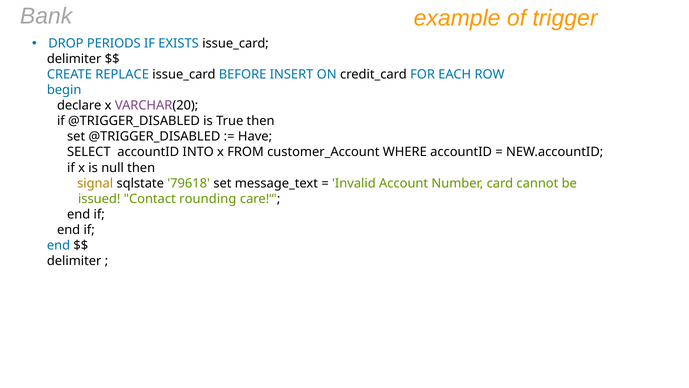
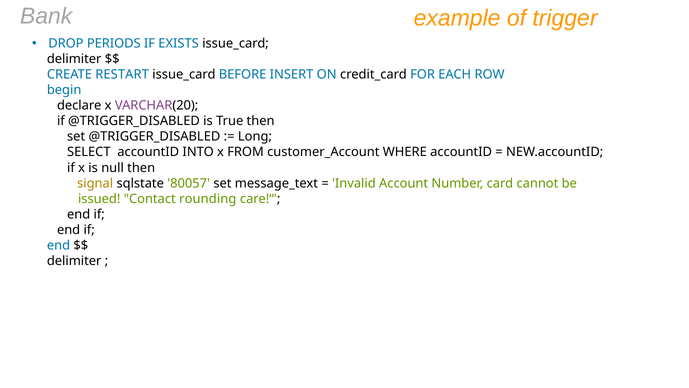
REPLACE: REPLACE -> RESTART
Have: Have -> Long
79618: 79618 -> 80057
